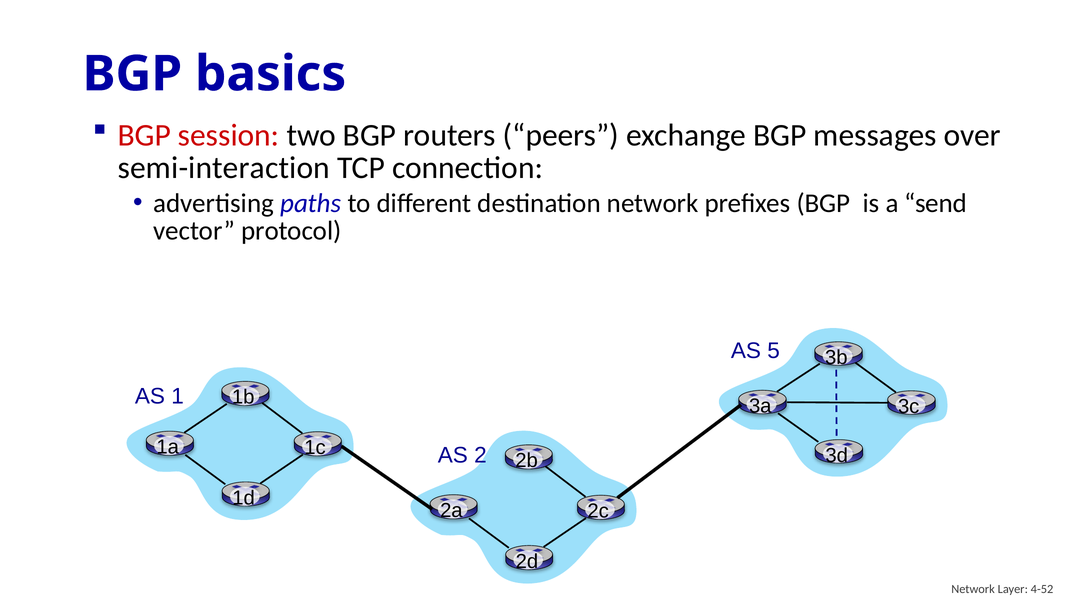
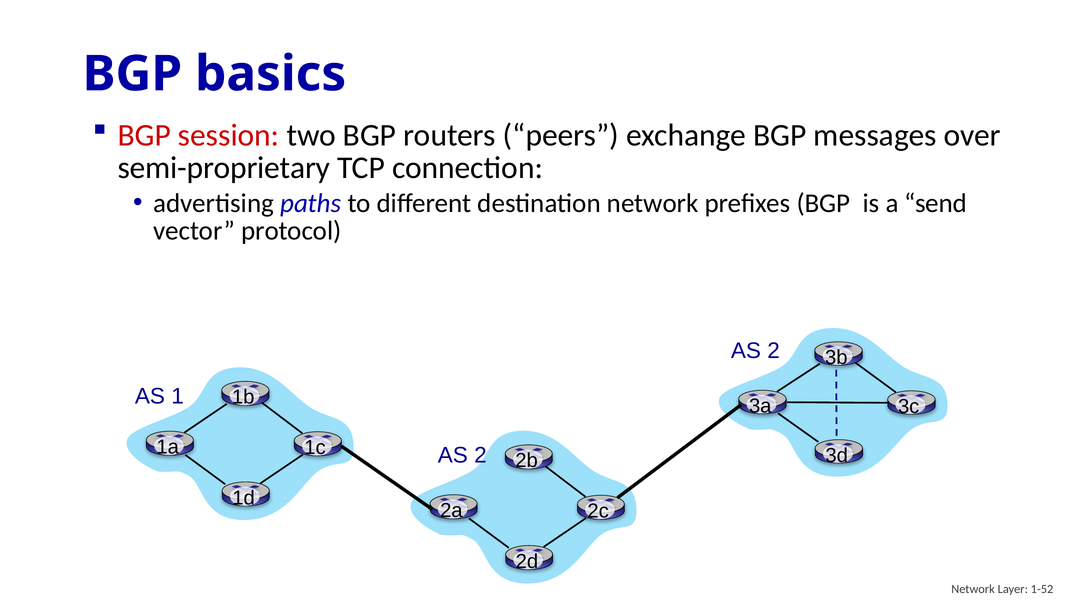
semi-interaction: semi-interaction -> semi-proprietary
5 at (774, 351): 5 -> 2
4-52: 4-52 -> 1-52
